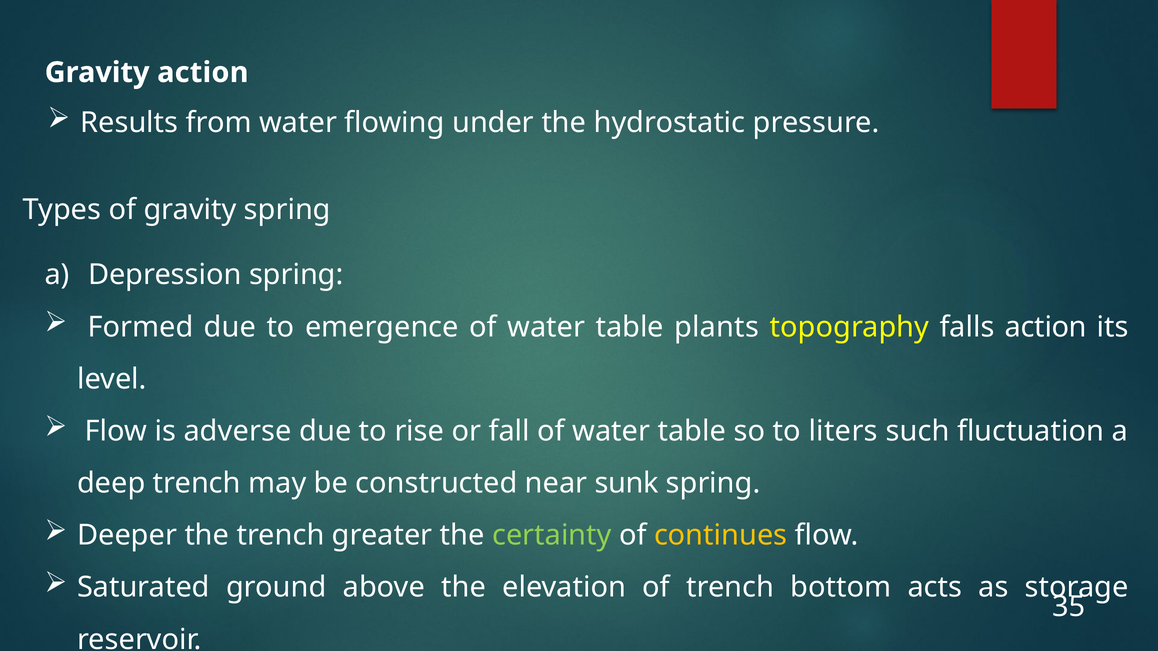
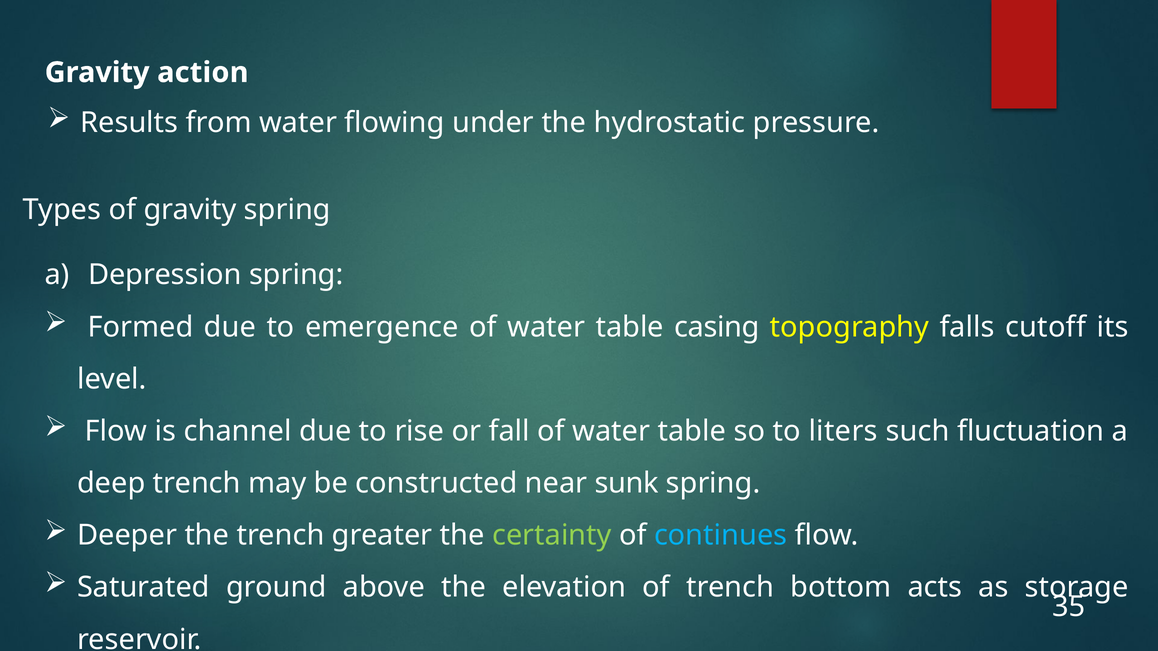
plants: plants -> casing
falls action: action -> cutoff
adverse: adverse -> channel
continues colour: yellow -> light blue
